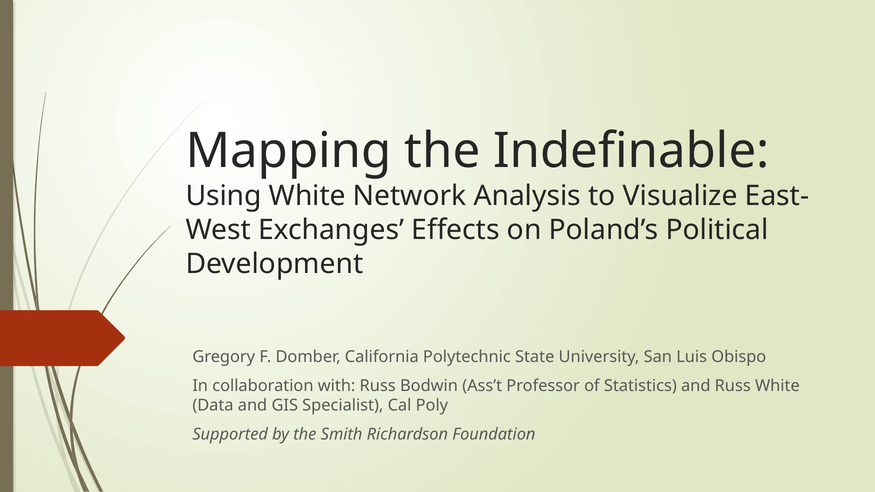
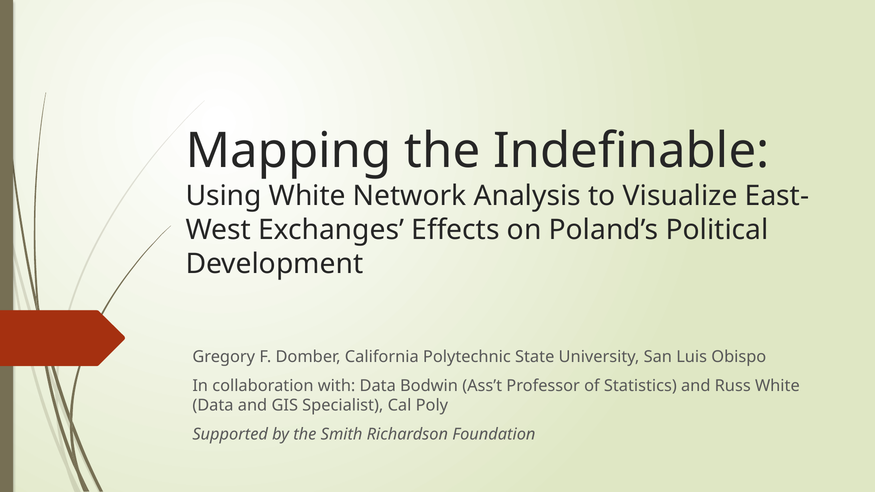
with Russ: Russ -> Data
